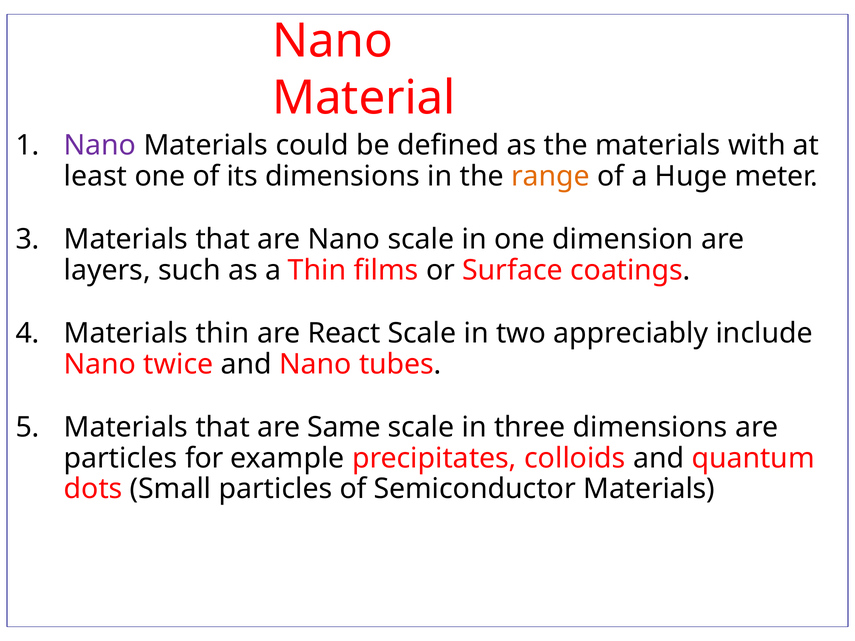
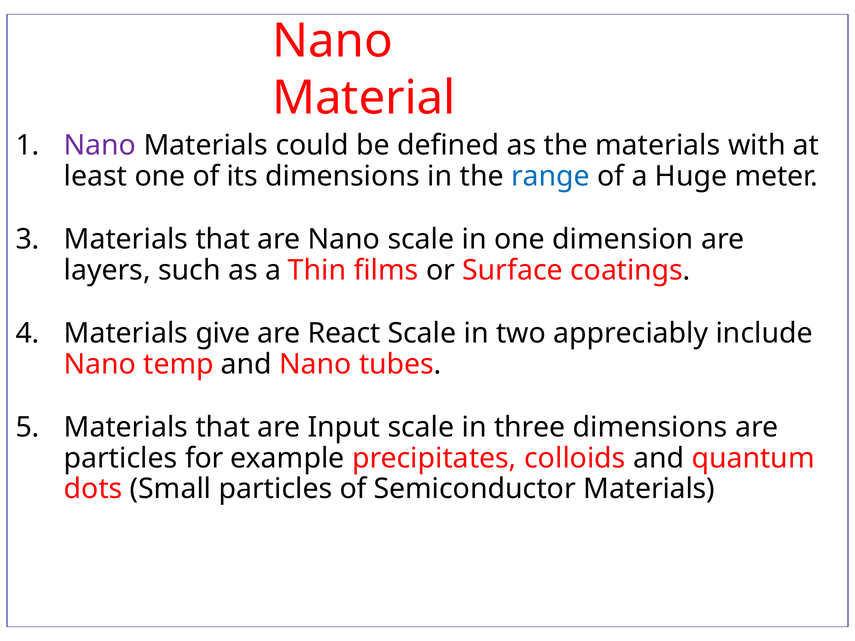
range colour: orange -> blue
Materials thin: thin -> give
twice: twice -> temp
Same: Same -> Input
